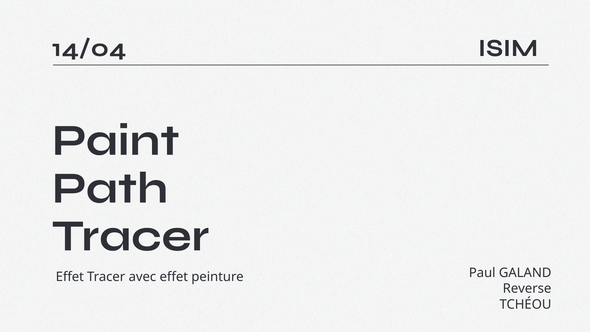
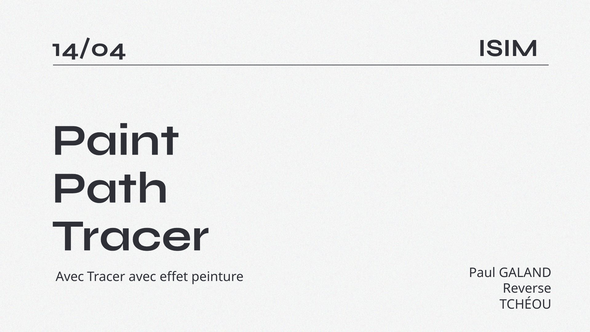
Effet at (70, 277): Effet -> Avec
